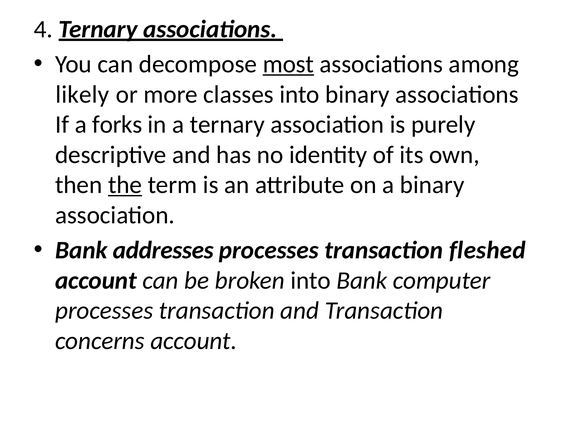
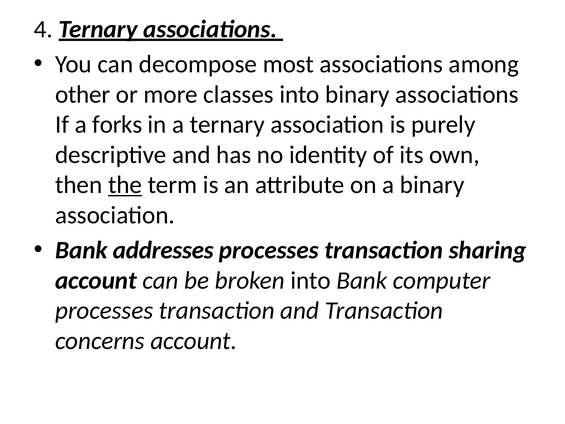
most underline: present -> none
likely: likely -> other
fleshed: fleshed -> sharing
